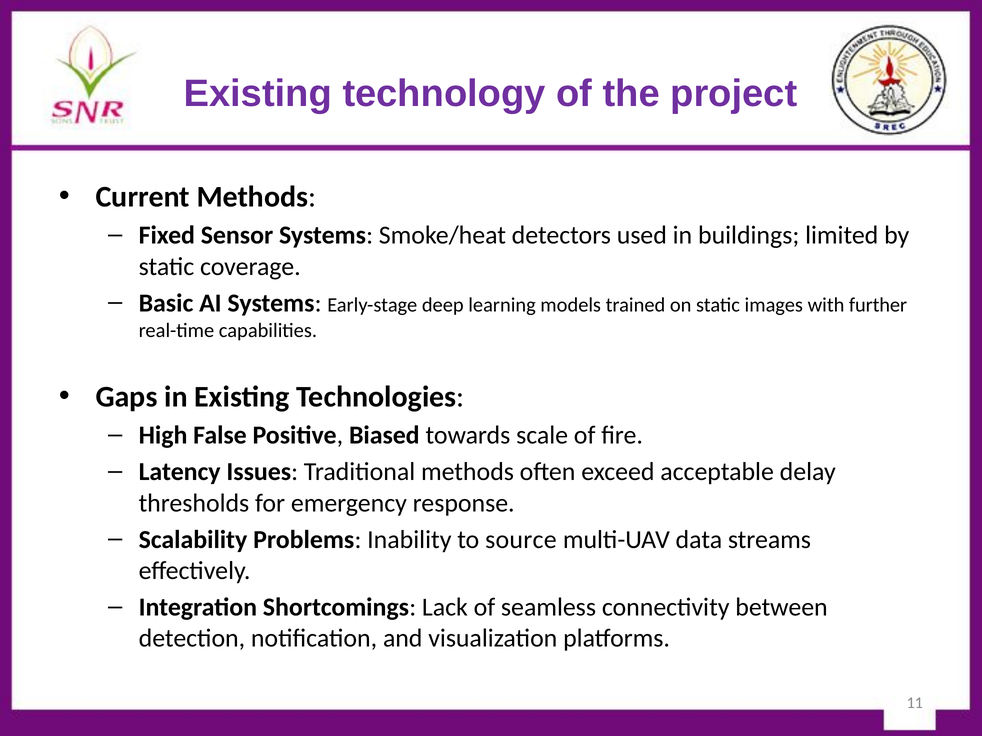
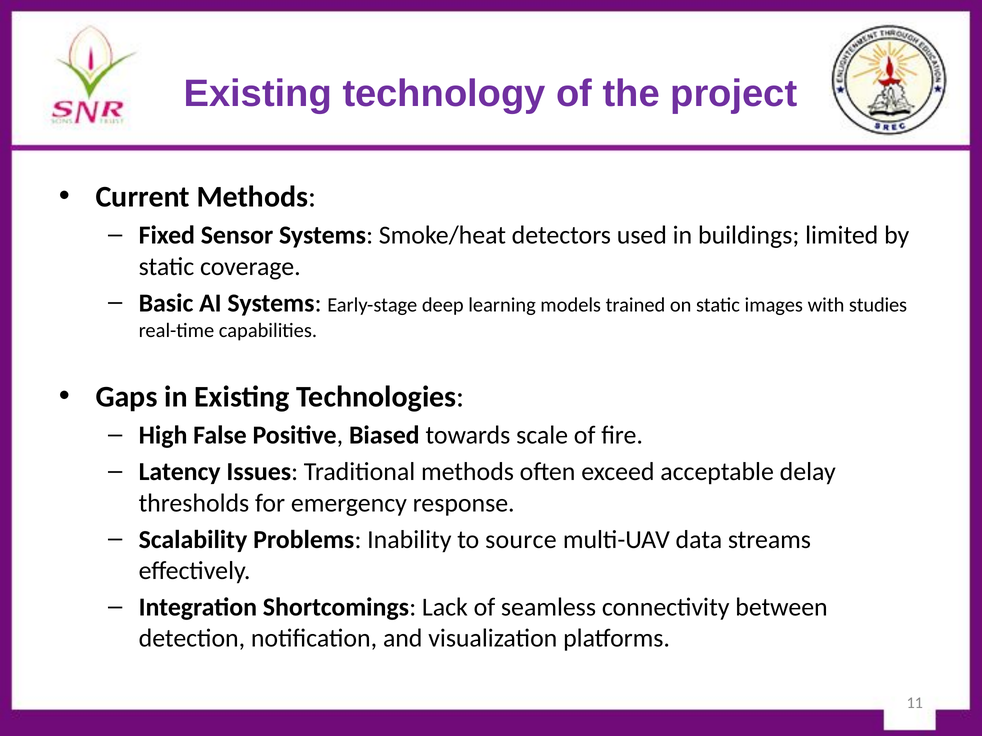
further: further -> studies
